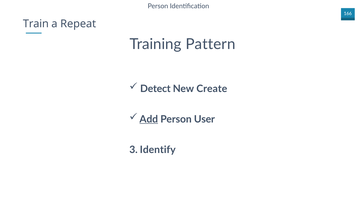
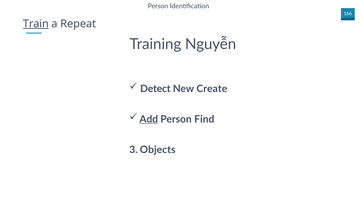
Train underline: none -> present
Pattern: Pattern -> Nguyễn
User: User -> Find
Identify: Identify -> Objects
